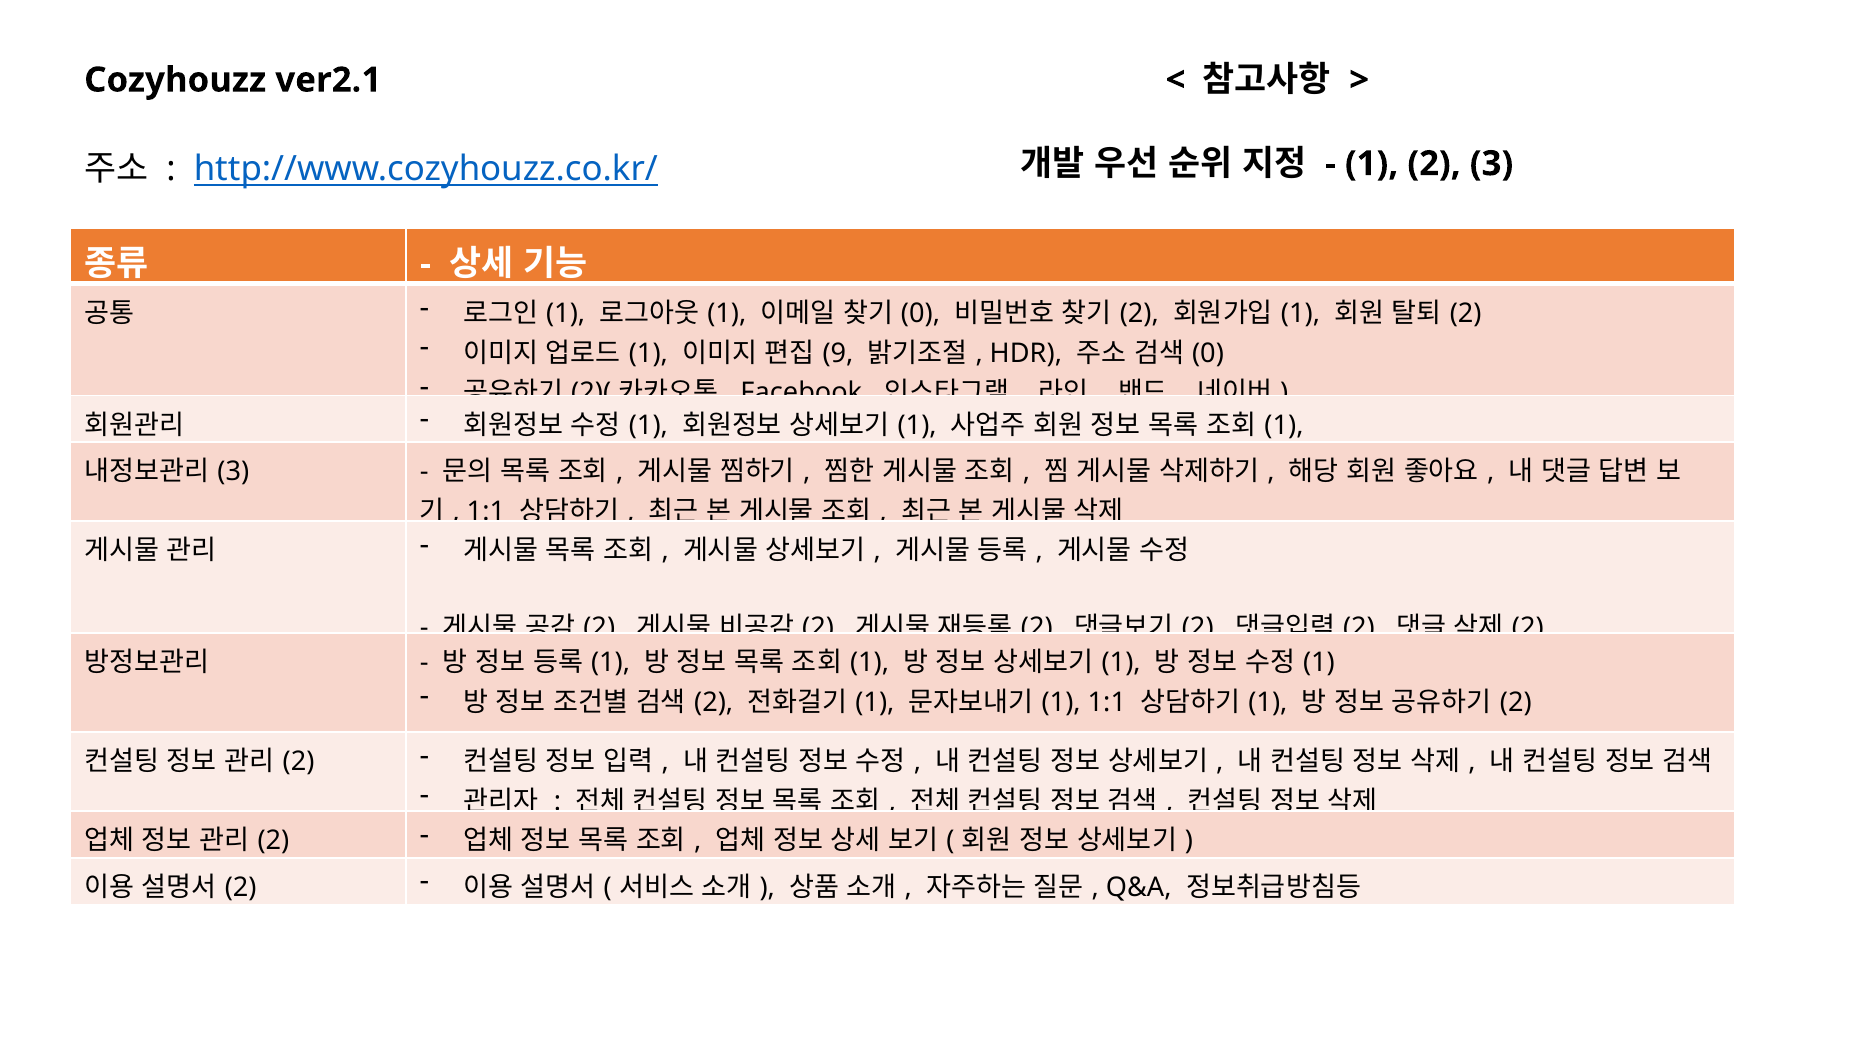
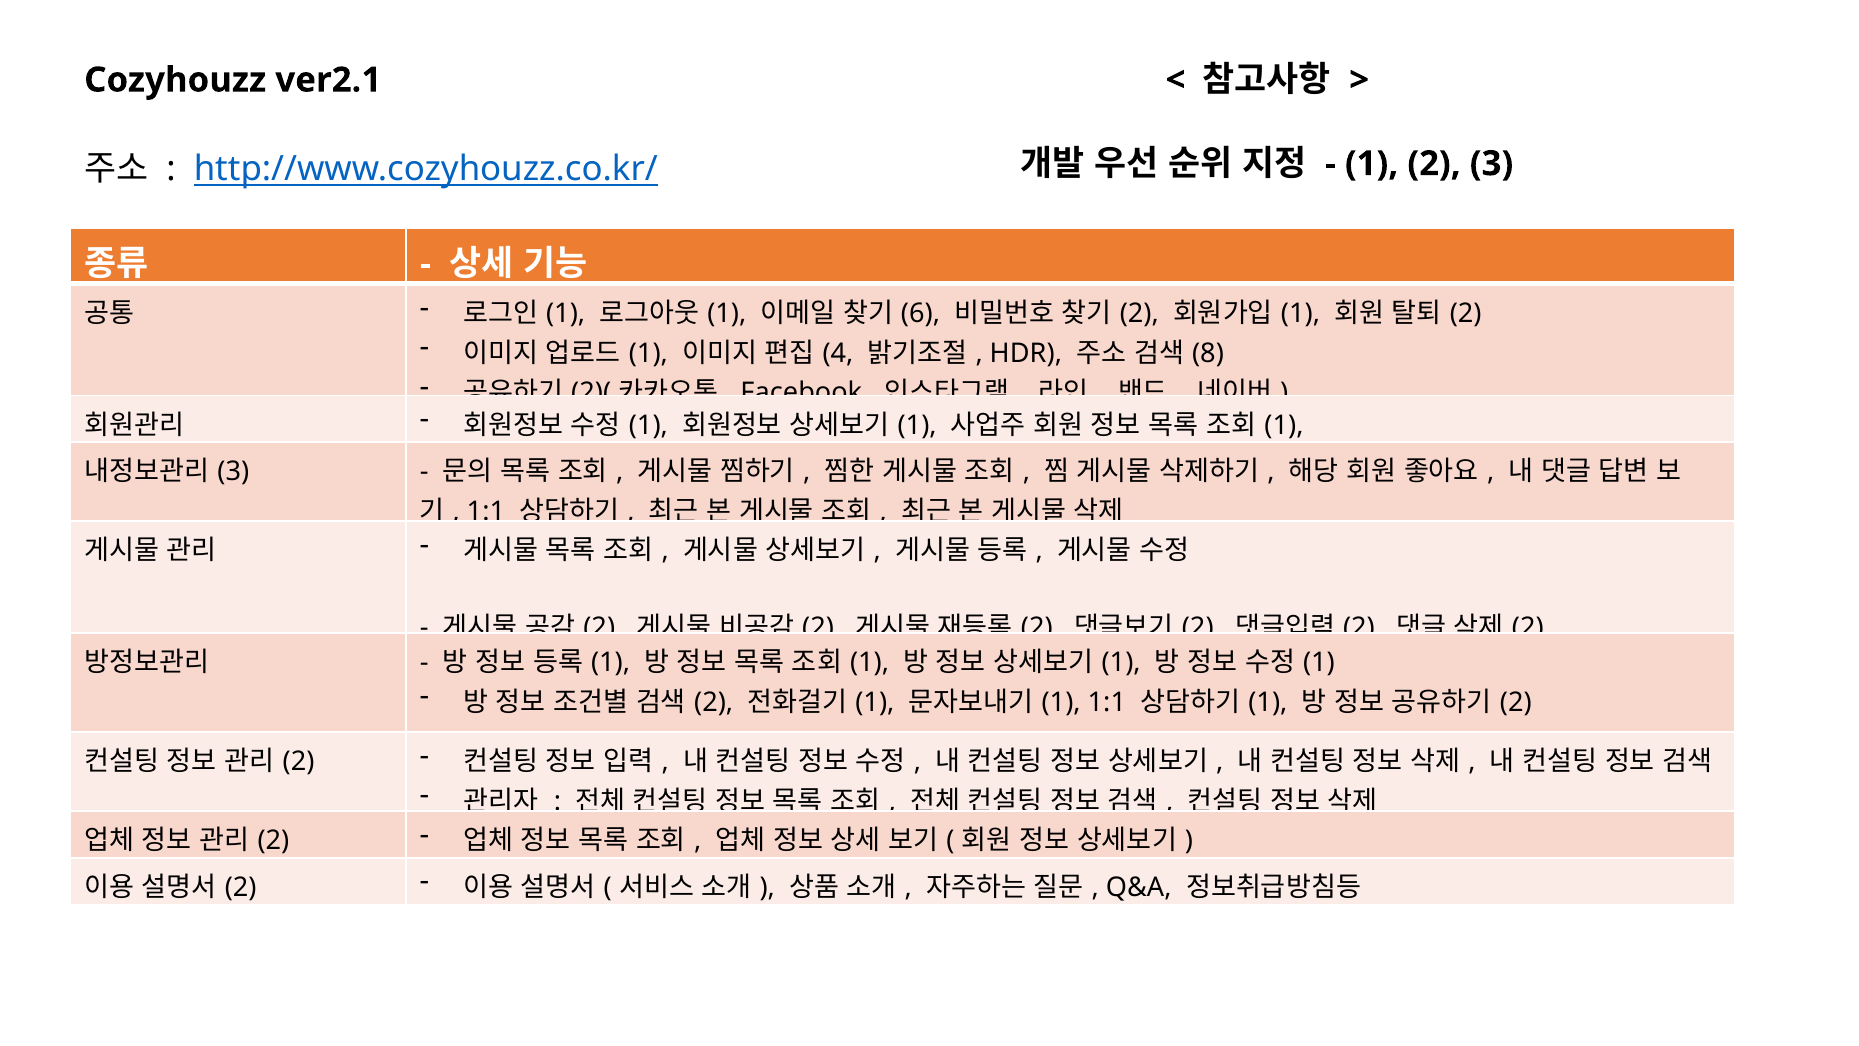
0 at (921, 313): 0 -> 6
9: 9 -> 4
0 at (1208, 353): 0 -> 8
